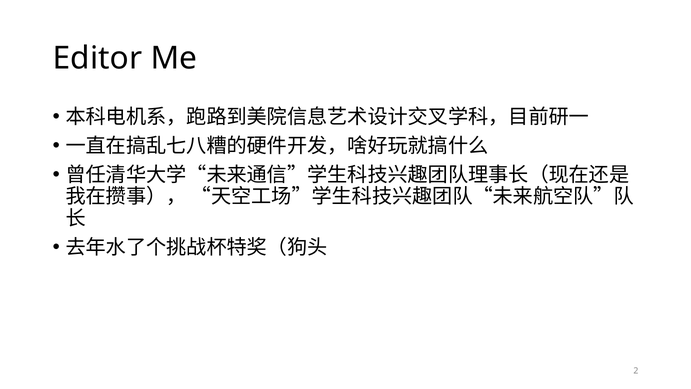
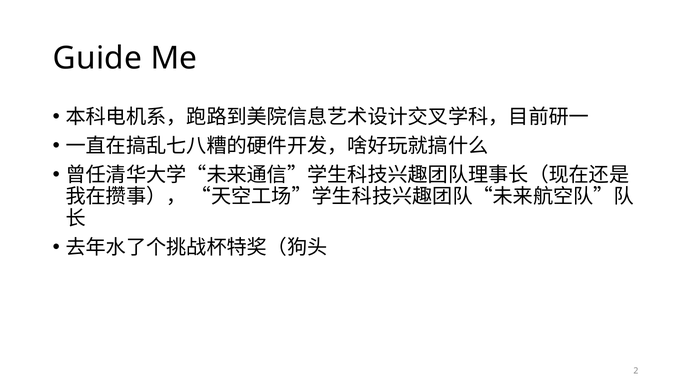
Editor: Editor -> Guide
